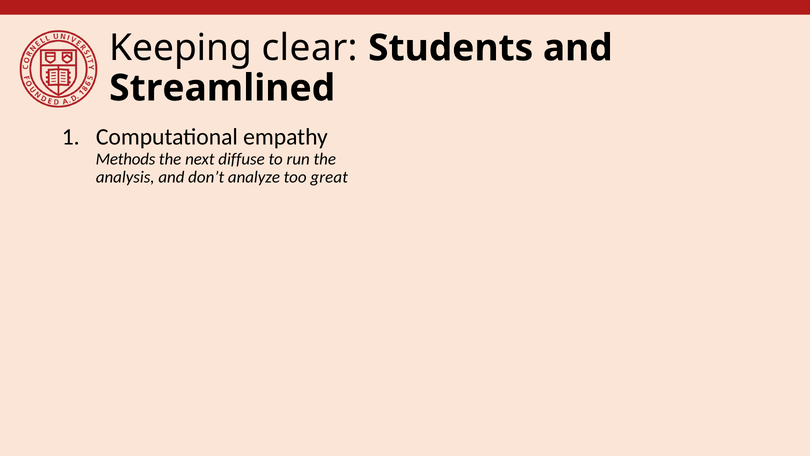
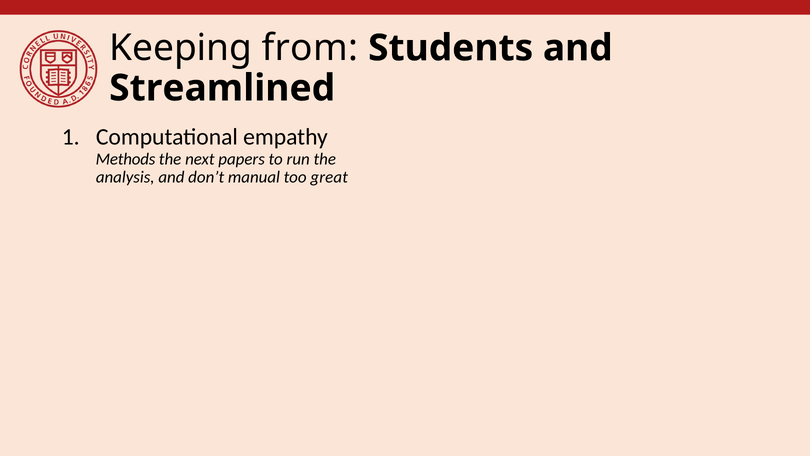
clear: clear -> from
diffuse: diffuse -> papers
analyze: analyze -> manual
